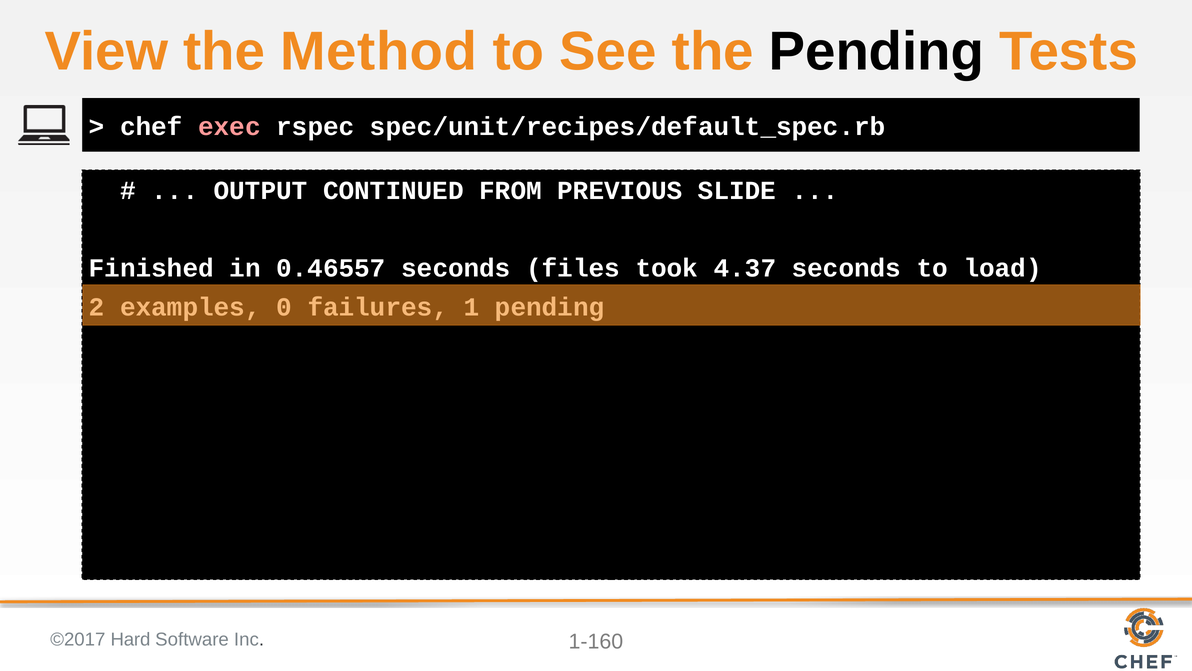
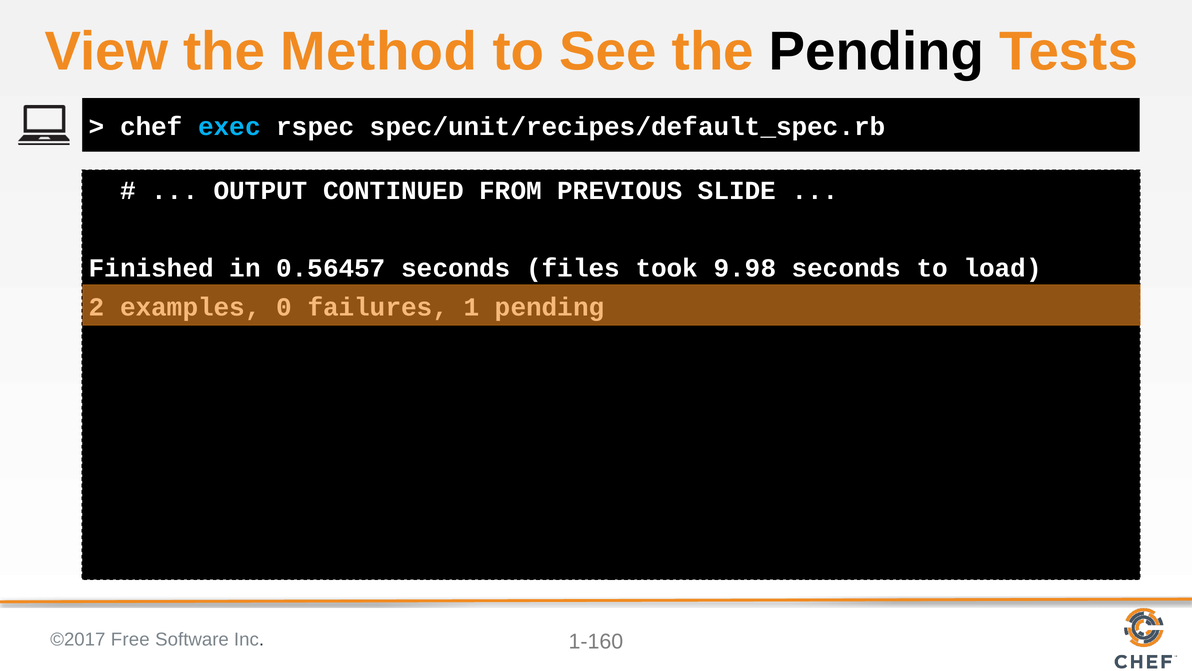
exec colour: pink -> light blue
0.46557: 0.46557 -> 0.56457
4.37: 4.37 -> 9.98
Hard: Hard -> Free
